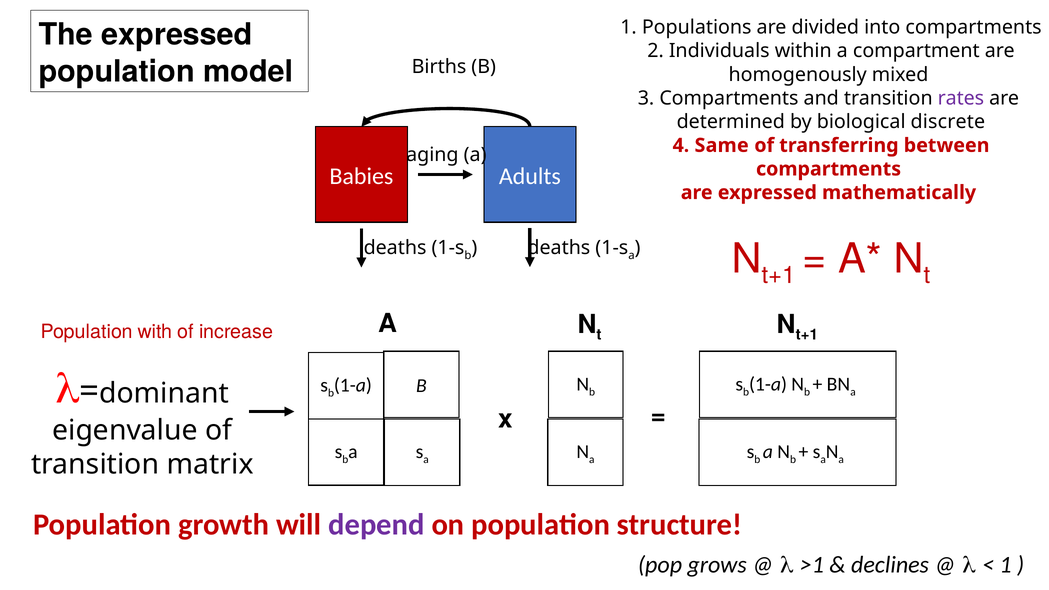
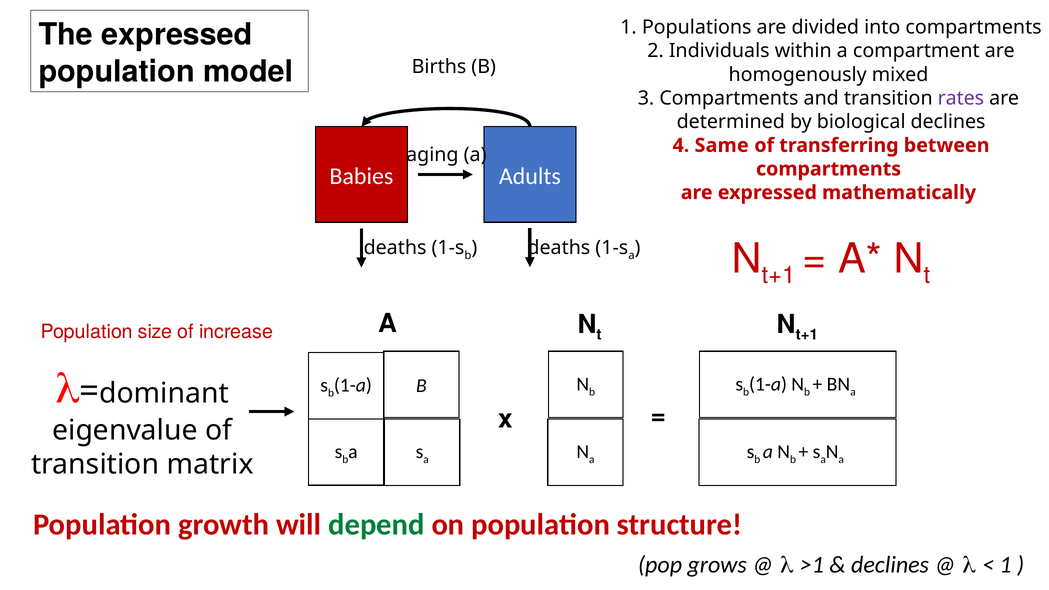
biological discrete: discrete -> declines
with: with -> size
depend colour: purple -> green
